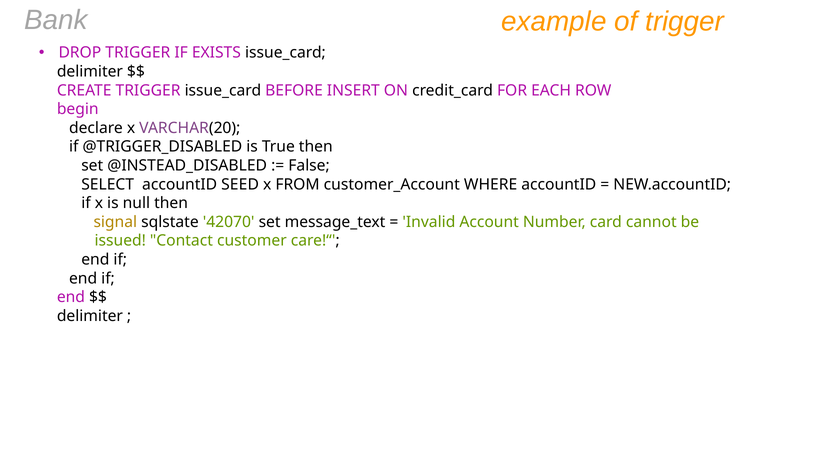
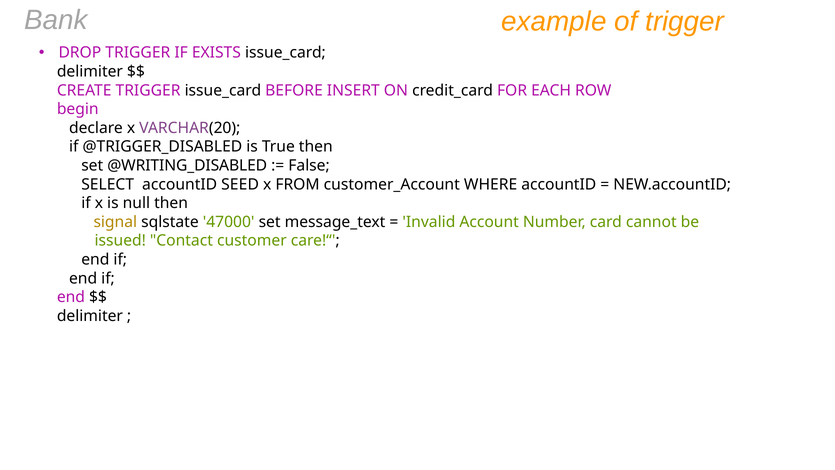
@INSTEAD_DISABLED: @INSTEAD_DISABLED -> @WRITING_DISABLED
42070: 42070 -> 47000
